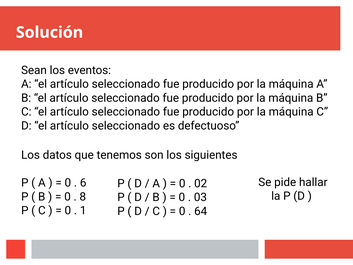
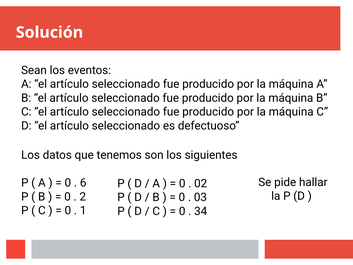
8: 8 -> 2
64: 64 -> 34
